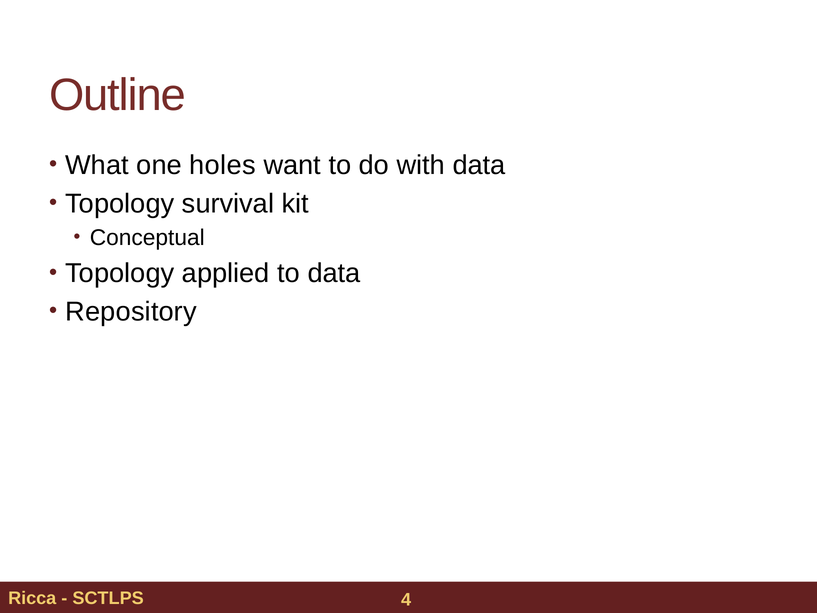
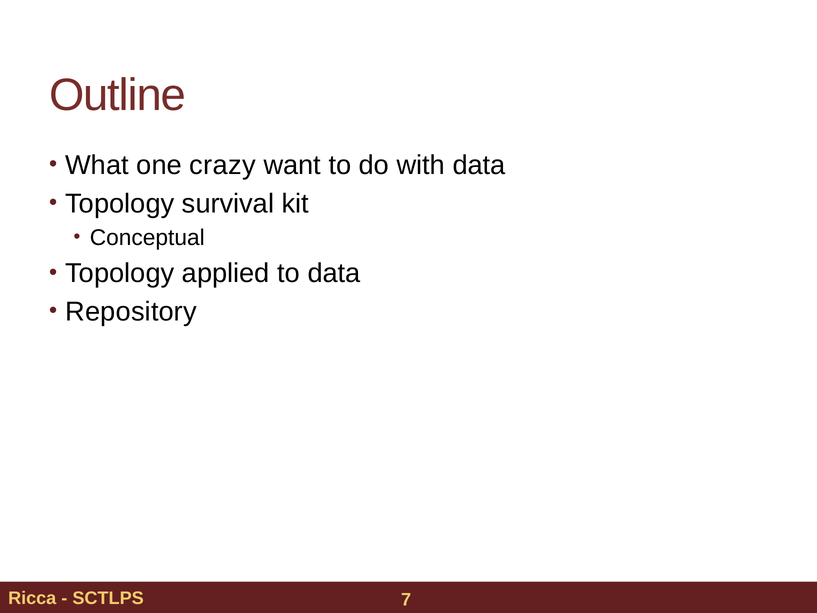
holes: holes -> crazy
4: 4 -> 7
